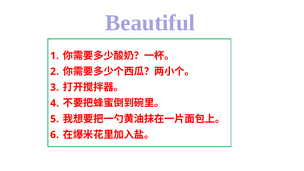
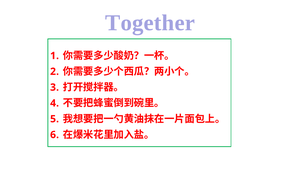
Beautiful: Beautiful -> Together
